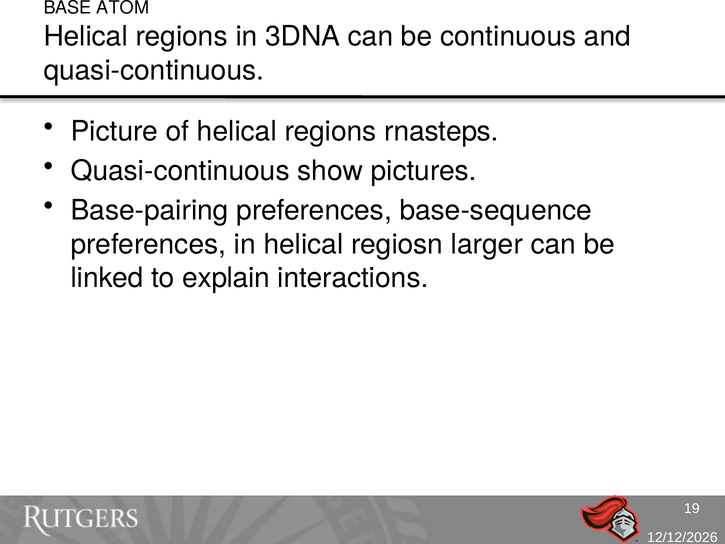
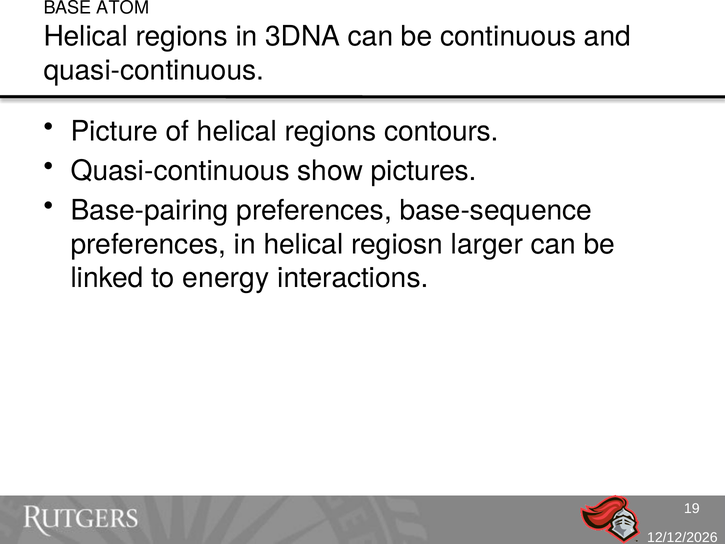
rnasteps: rnasteps -> contours
explain: explain -> energy
